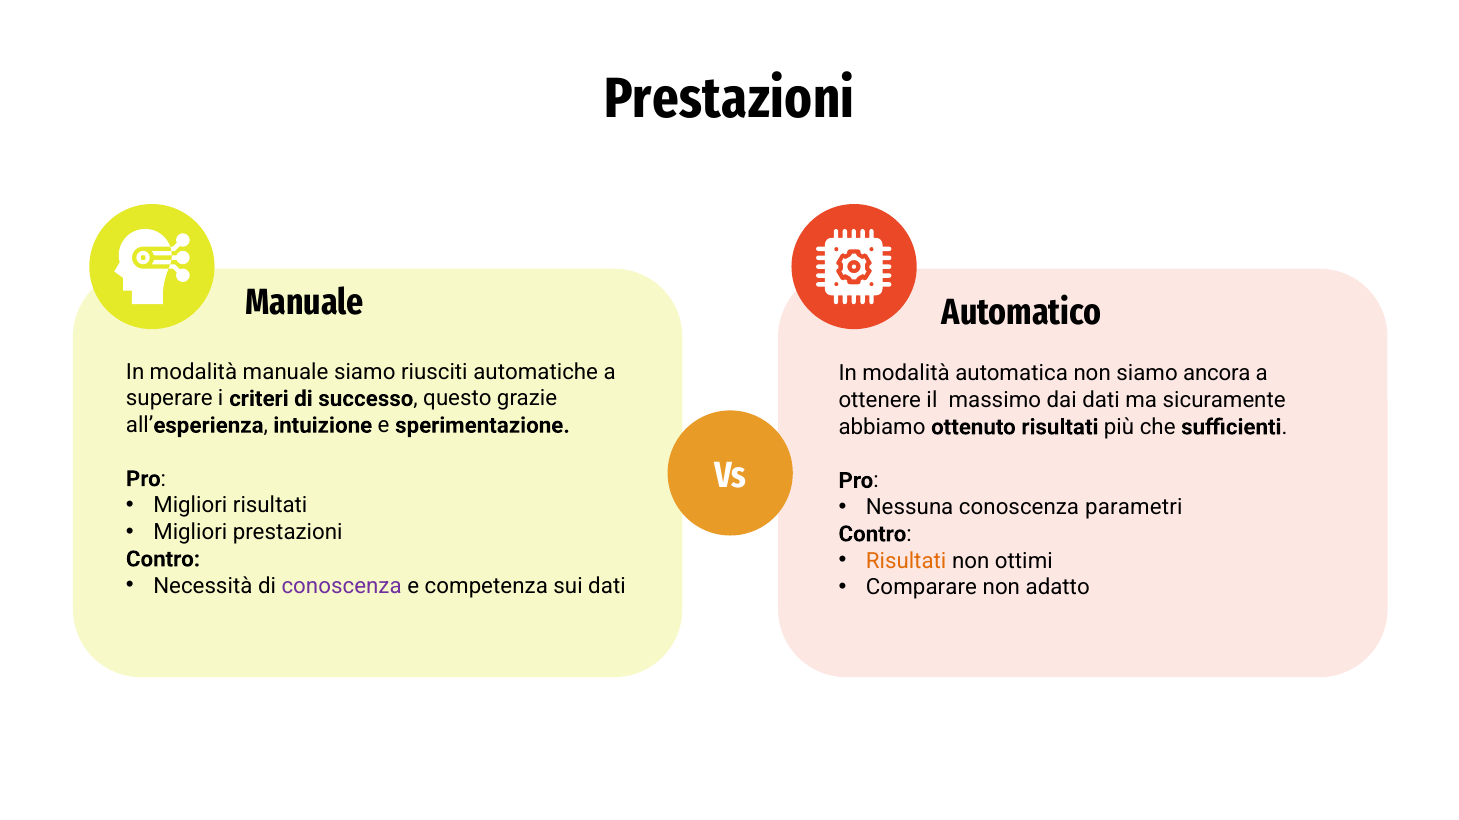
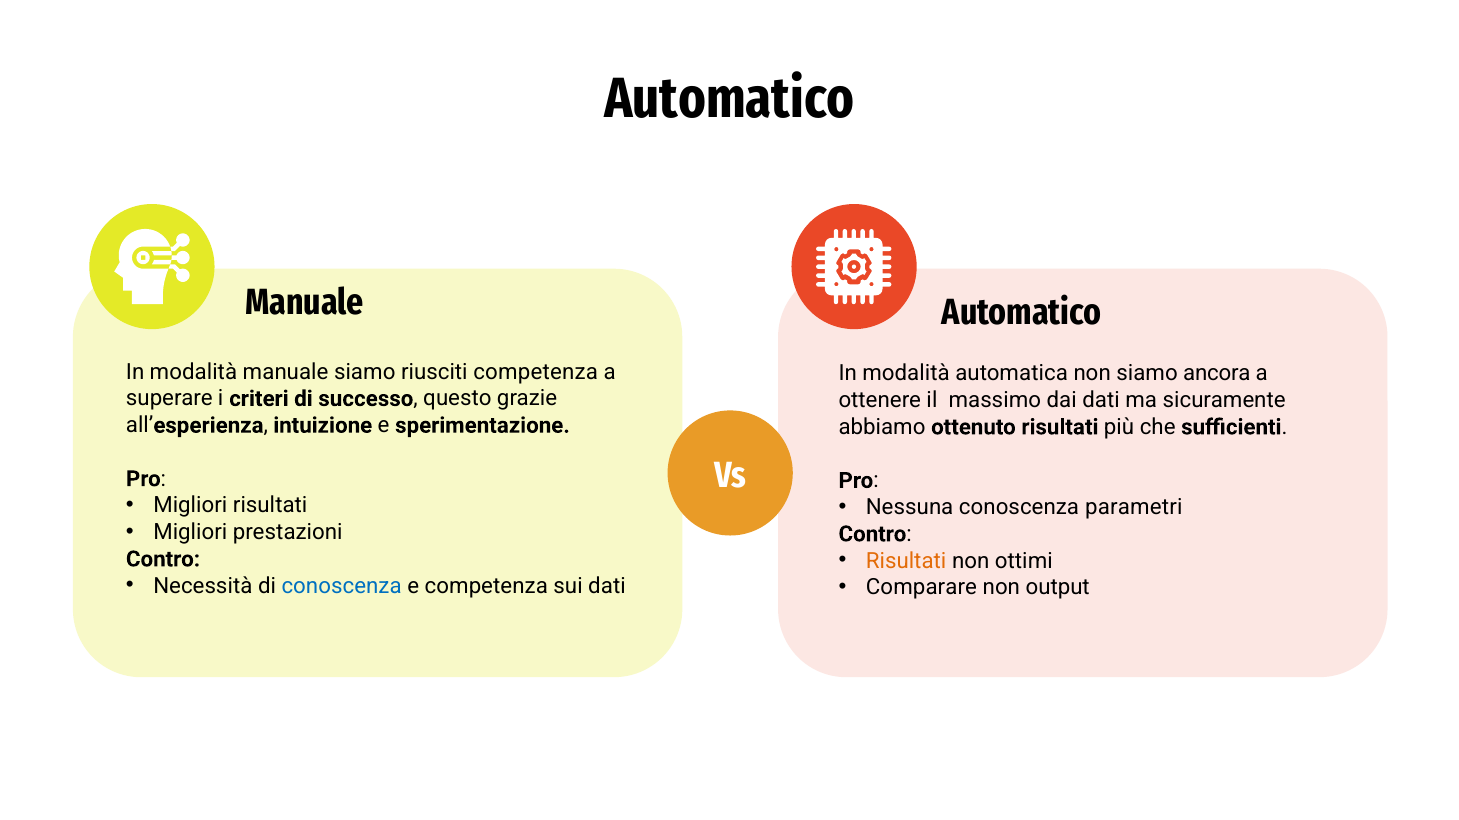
Prestazioni at (729, 99): Prestazioni -> Automatico
riusciti automatiche: automatiche -> competenza
conoscenza at (342, 586) colour: purple -> blue
adatto: adatto -> output
